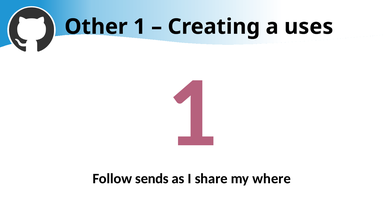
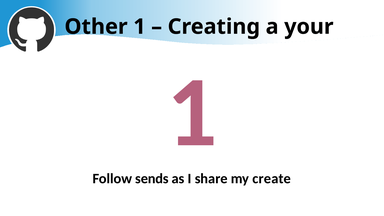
uses: uses -> your
where: where -> create
